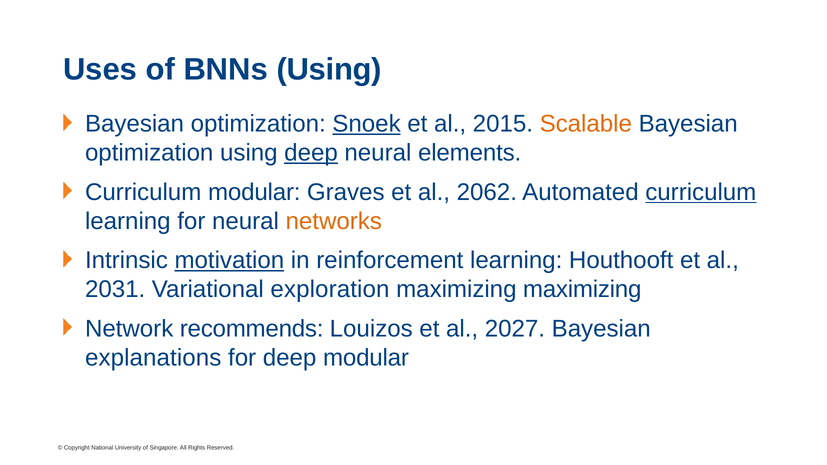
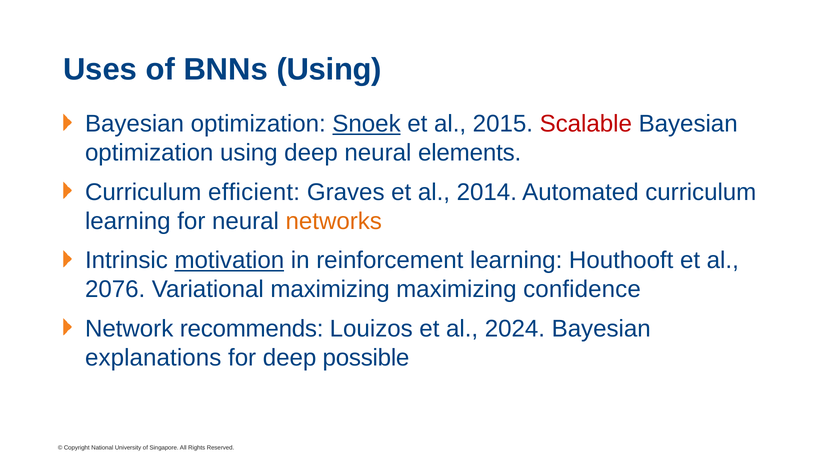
Scalable colour: orange -> red
deep at (311, 153) underline: present -> none
Curriculum modular: modular -> efficient
2062: 2062 -> 2014
curriculum at (701, 192) underline: present -> none
2031: 2031 -> 2076
Variational exploration: exploration -> maximizing
maximizing maximizing: maximizing -> confidence
2027: 2027 -> 2024
deep modular: modular -> possible
